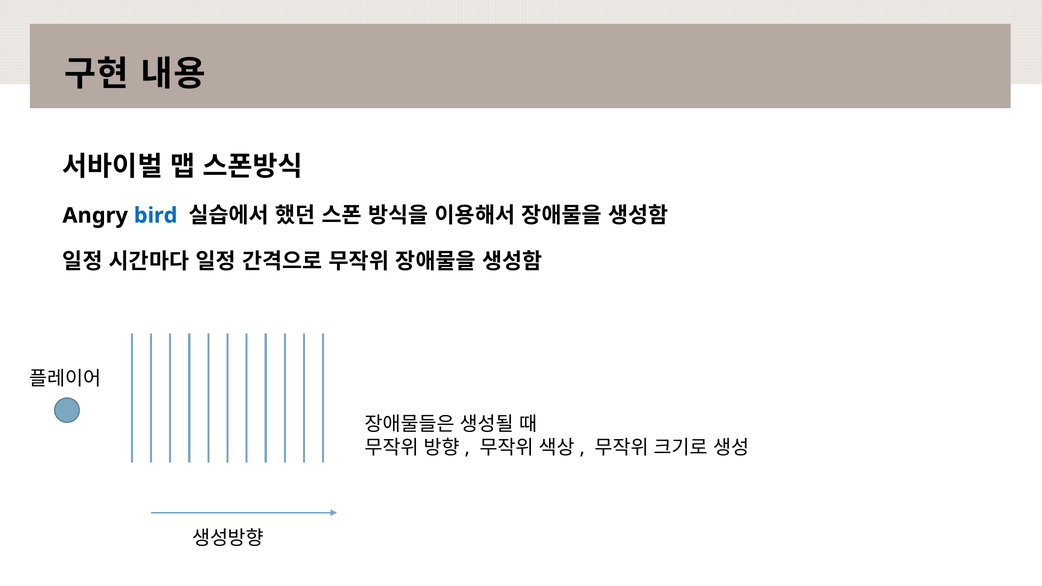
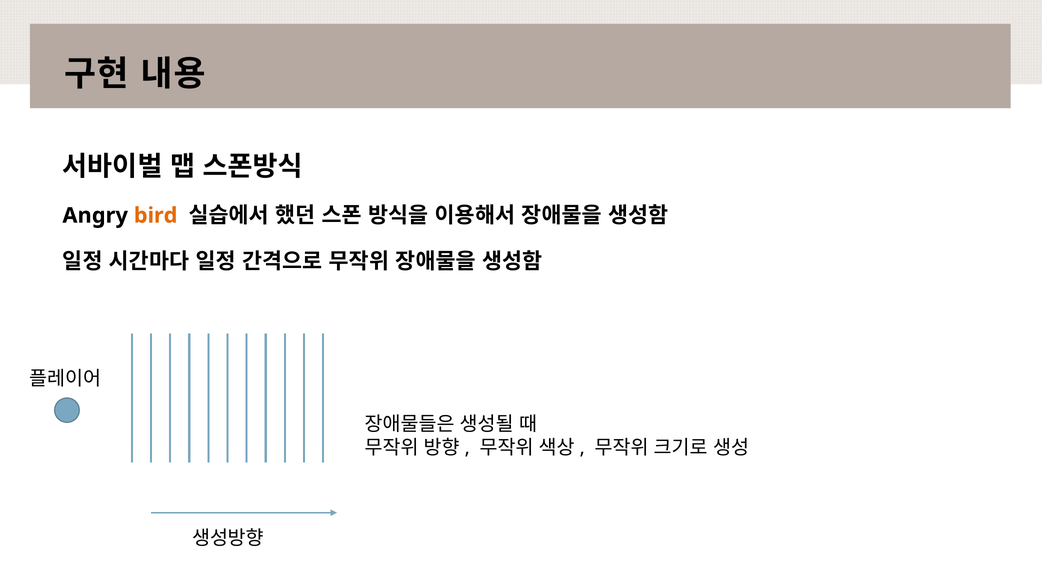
bird colour: blue -> orange
